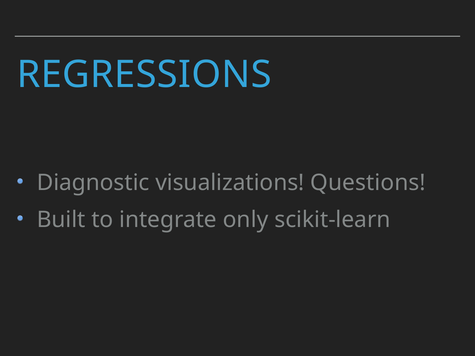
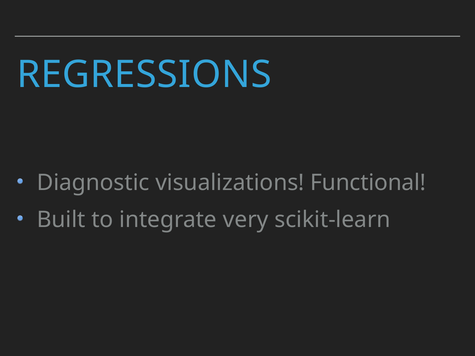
Questions: Questions -> Functional
only: only -> very
